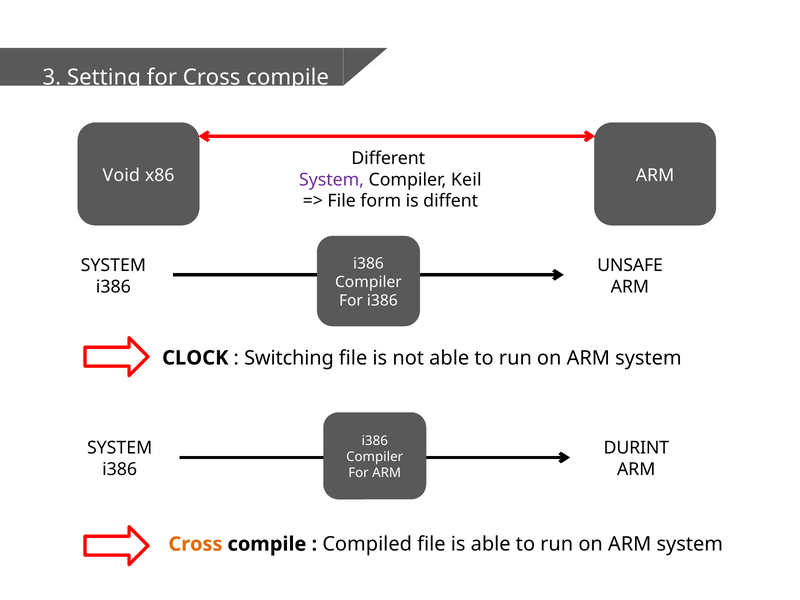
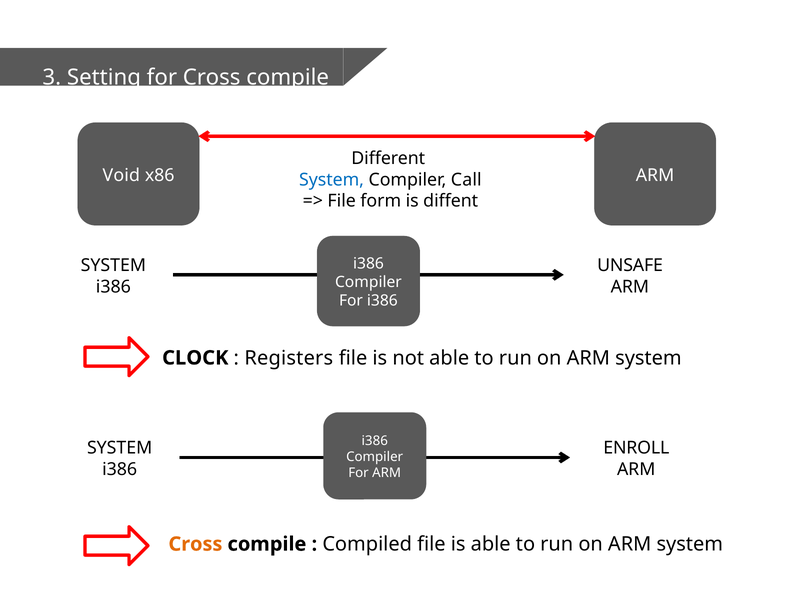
System at (332, 180) colour: purple -> blue
Keil: Keil -> Call
Switching: Switching -> Registers
DURINT: DURINT -> ENROLL
